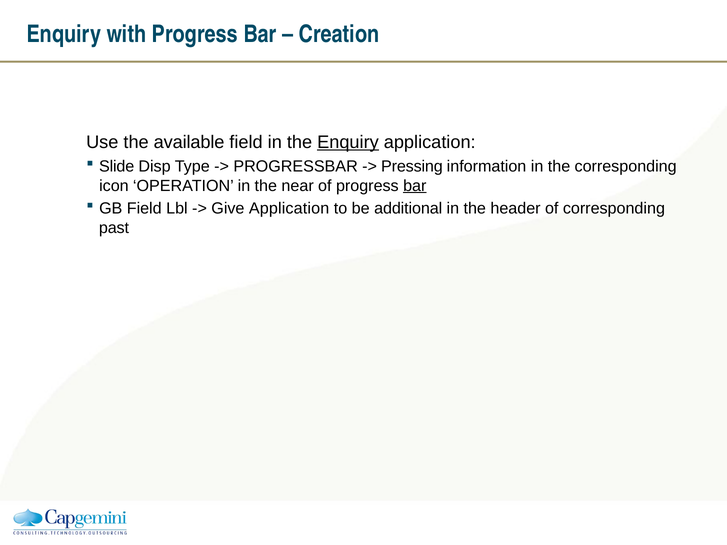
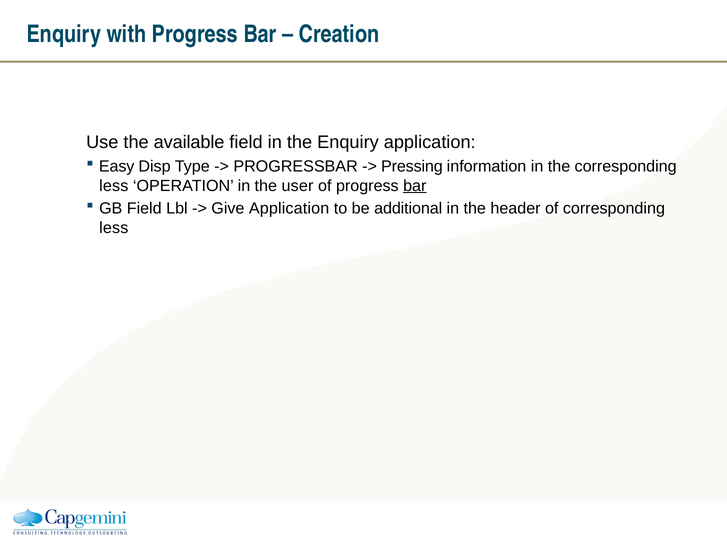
Enquiry at (348, 142) underline: present -> none
Slide: Slide -> Easy
icon at (114, 186): icon -> less
near: near -> user
past at (114, 228): past -> less
